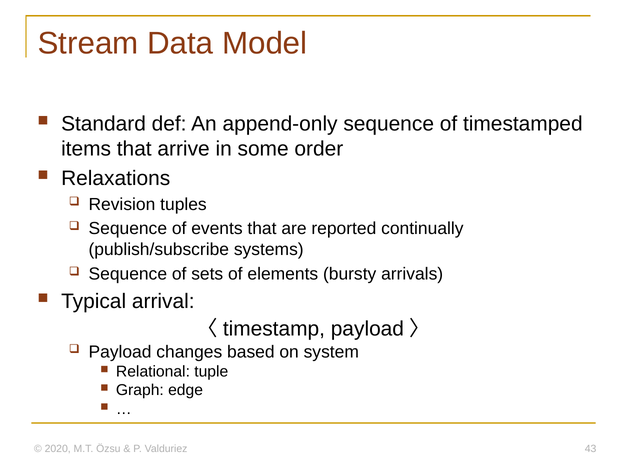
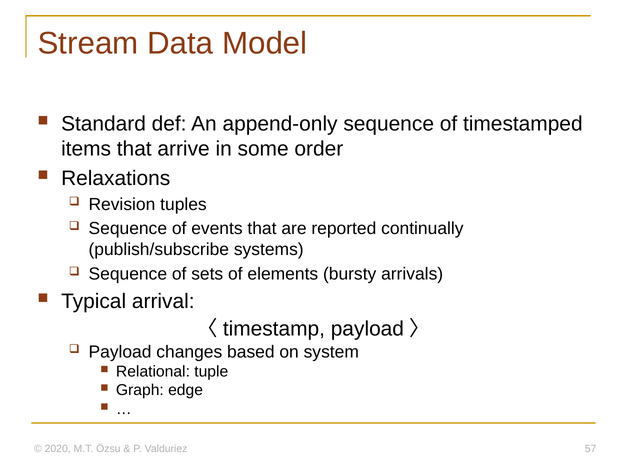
43: 43 -> 57
